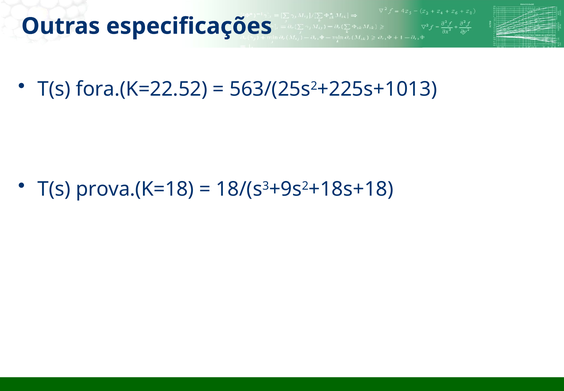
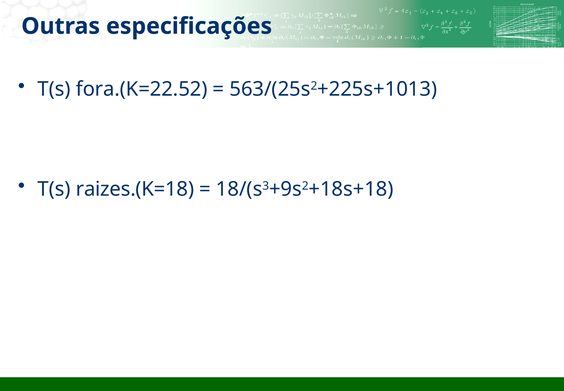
prova.(K=18: prova.(K=18 -> raizes.(K=18
